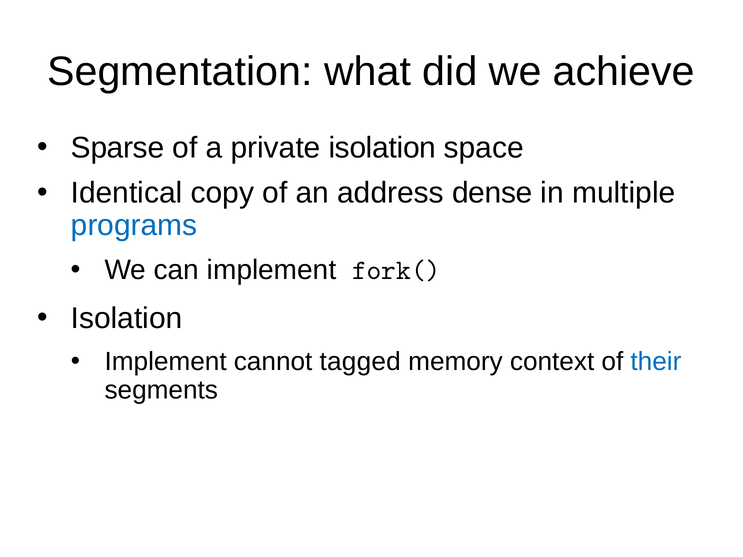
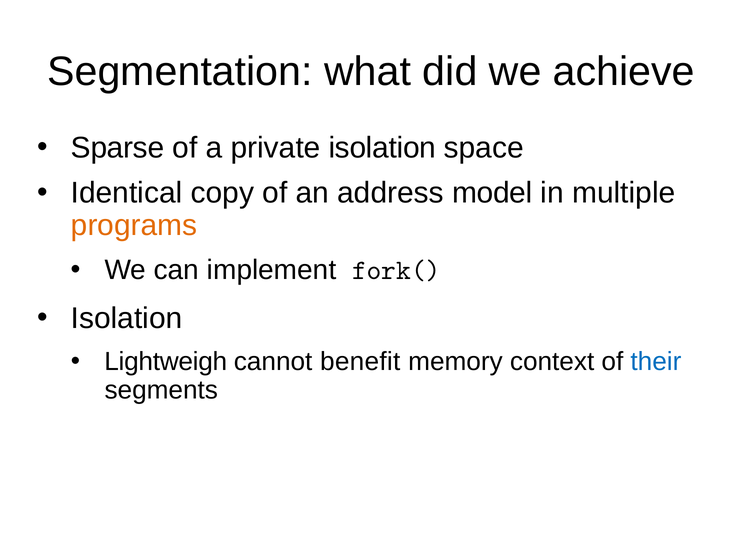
dense: dense -> model
programs colour: blue -> orange
Implement at (166, 362): Implement -> Lightweigh
tagged: tagged -> benefit
